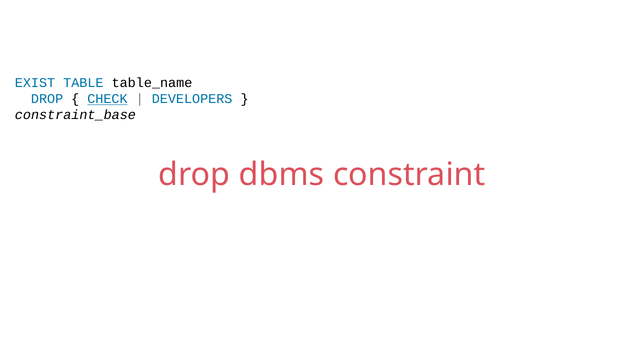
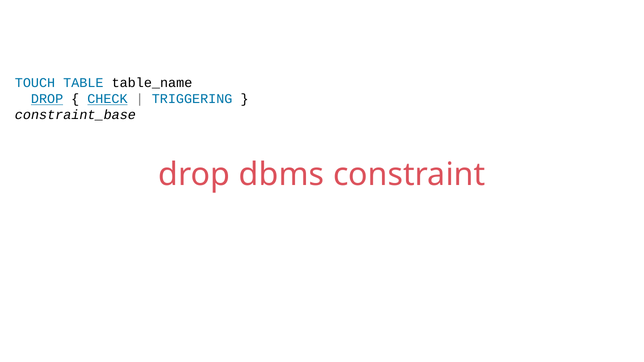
EXIST: EXIST -> TOUCH
DROP at (47, 99) underline: none -> present
DEVELOPERS: DEVELOPERS -> TRIGGERING
